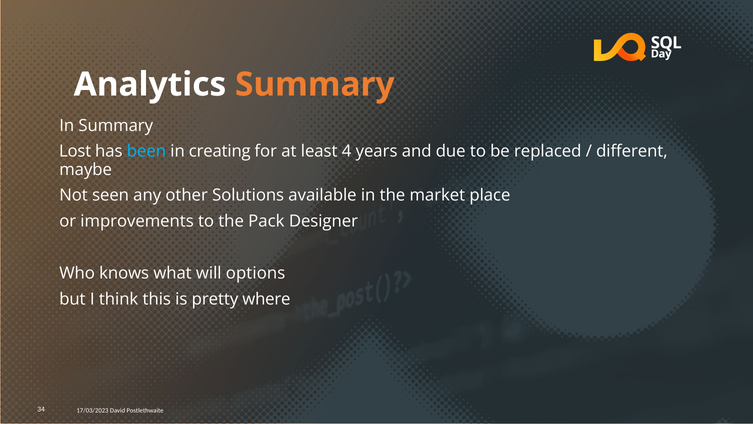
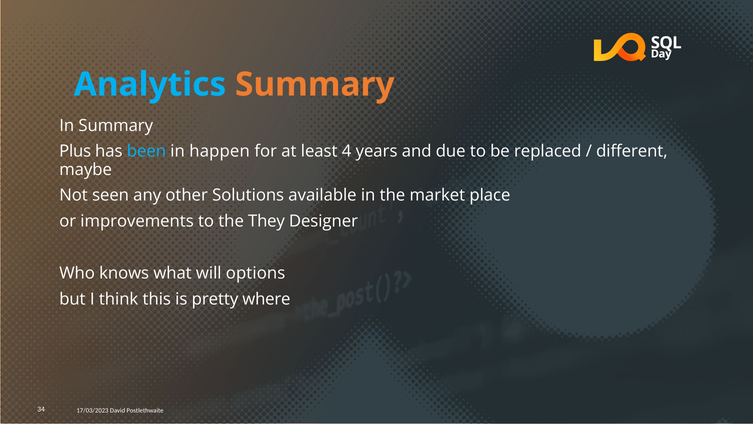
Analytics colour: white -> light blue
Lost: Lost -> Plus
creating: creating -> happen
Pack: Pack -> They
